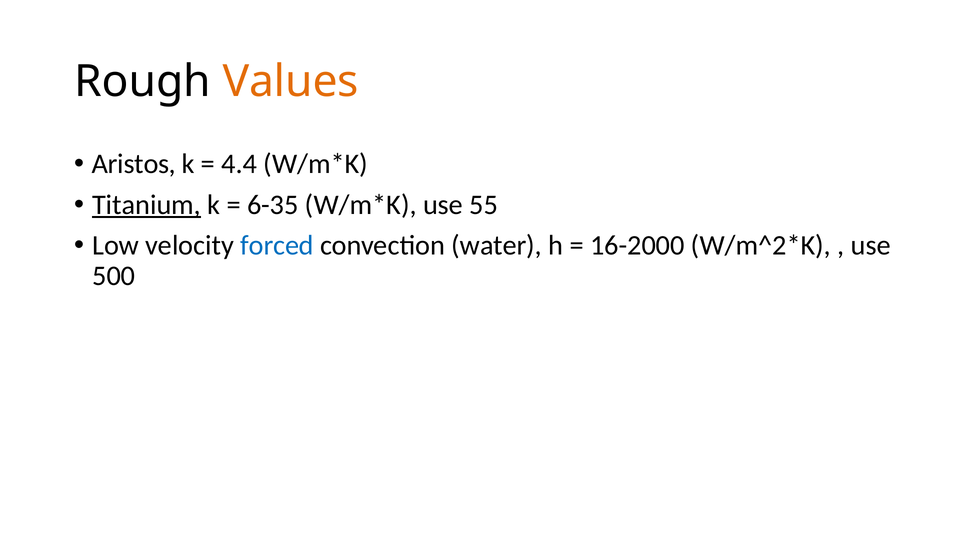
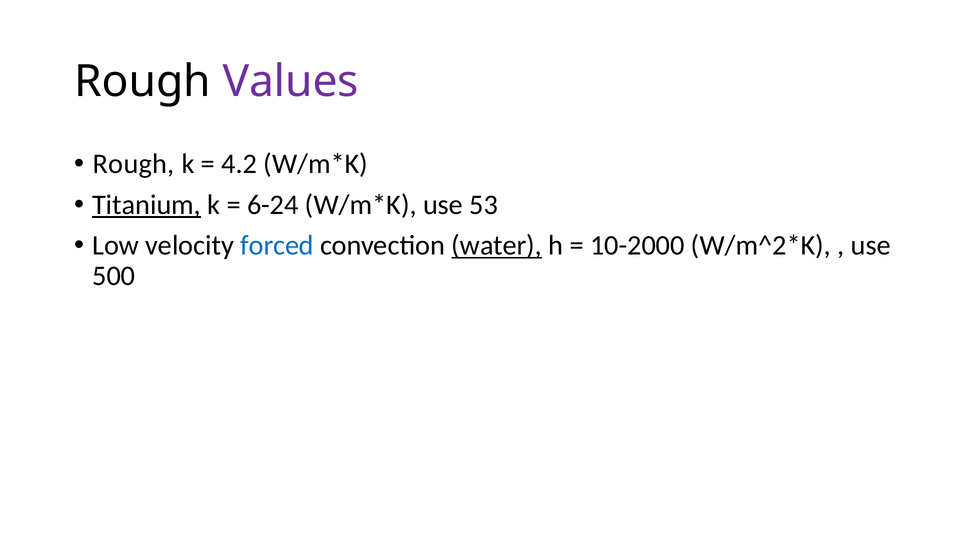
Values colour: orange -> purple
Aristos at (134, 164): Aristos -> Rough
4.4: 4.4 -> 4.2
6-35: 6-35 -> 6-24
55: 55 -> 53
water underline: none -> present
16-2000: 16-2000 -> 10-2000
